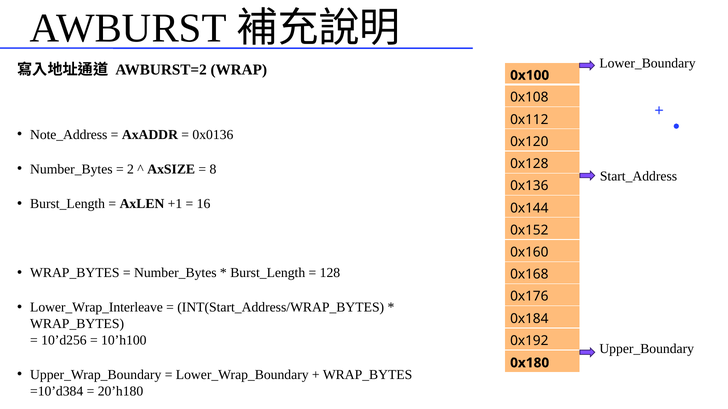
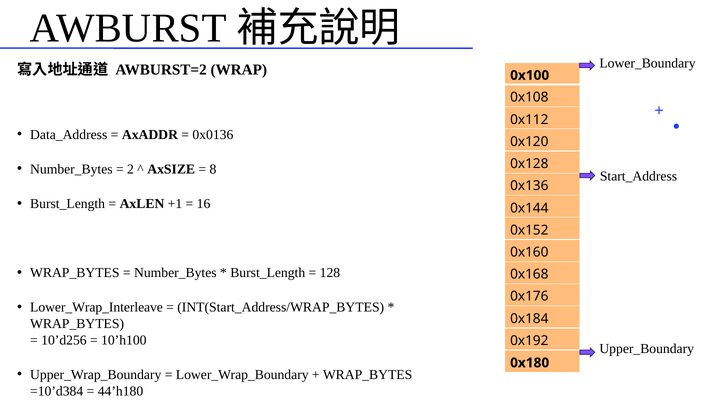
Note_Address: Note_Address -> Data_Address
20’h180: 20’h180 -> 44’h180
